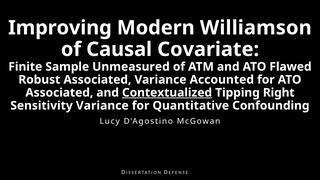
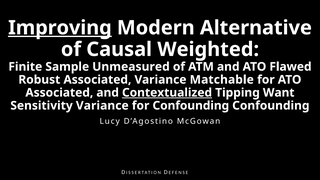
Improving underline: none -> present
Williamson: Williamson -> Alternative
Covariate: Covariate -> Weighted
Accounted: Accounted -> Matchable
Right: Right -> Want
for Quantitative: Quantitative -> Confounding
